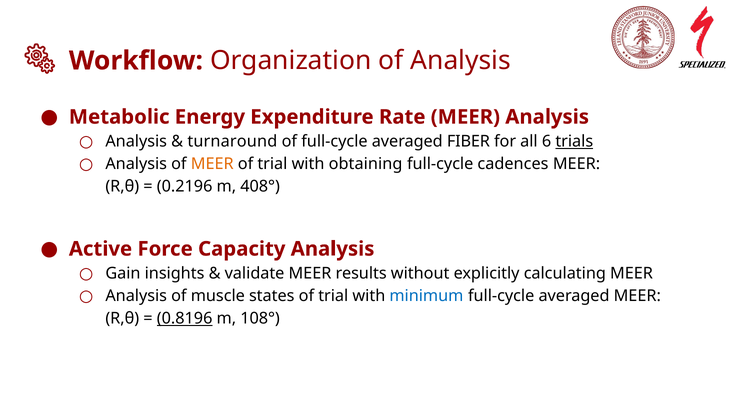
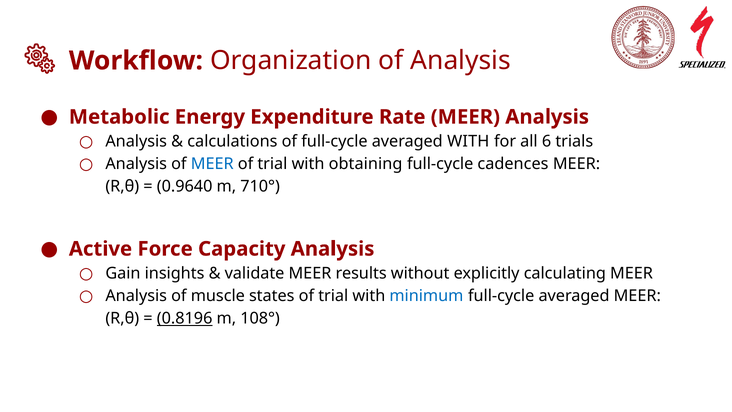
turnaround: turnaround -> calculations
averaged FIBER: FIBER -> WITH
trials underline: present -> none
MEER at (212, 164) colour: orange -> blue
0.2196: 0.2196 -> 0.9640
408°: 408° -> 710°
